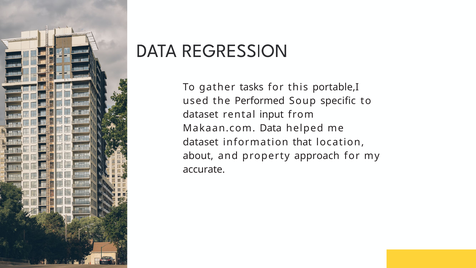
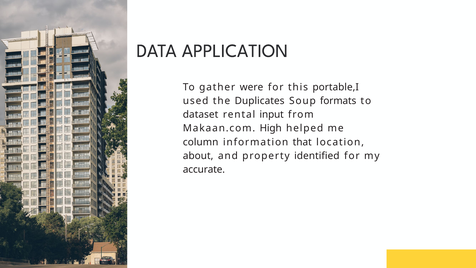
REGRESSION: REGRESSION -> APPLICATION
tasks: tasks -> were
Performed: Performed -> Duplicates
specific: specific -> formats
Makaan.com Data: Data -> High
dataset at (201, 142): dataset -> column
approach: approach -> identified
